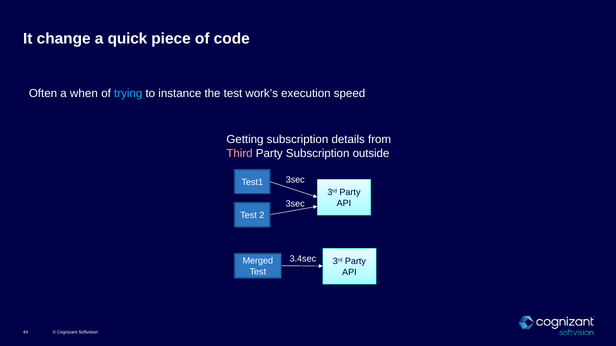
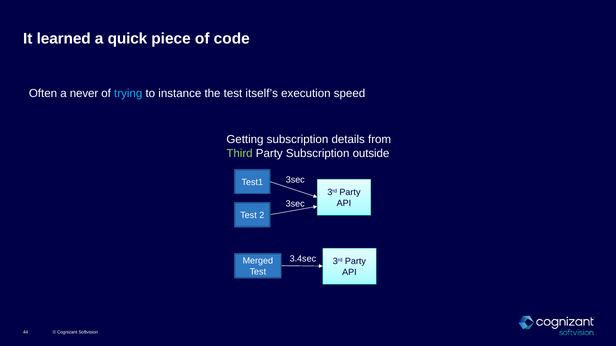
change: change -> learned
when: when -> never
work’s: work’s -> itself’s
Third colour: pink -> light green
